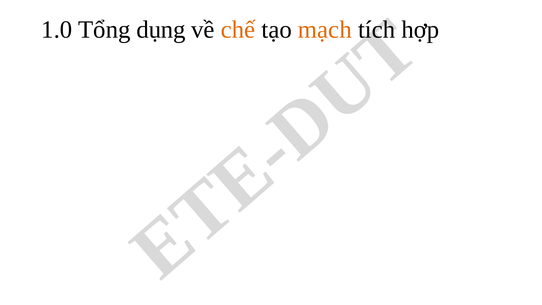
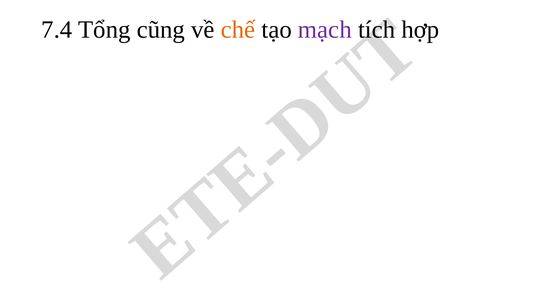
1.0: 1.0 -> 7.4
dụng: dụng -> cũng
mạch colour: orange -> purple
